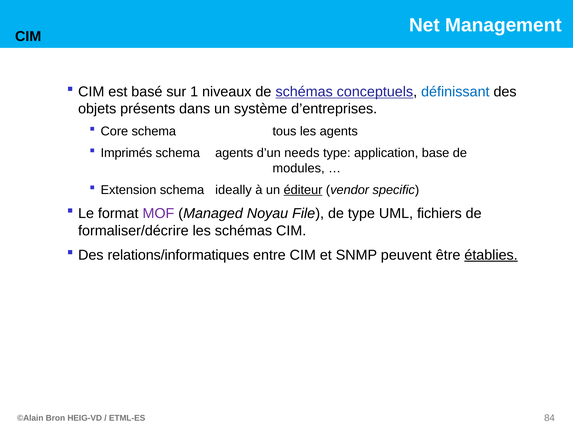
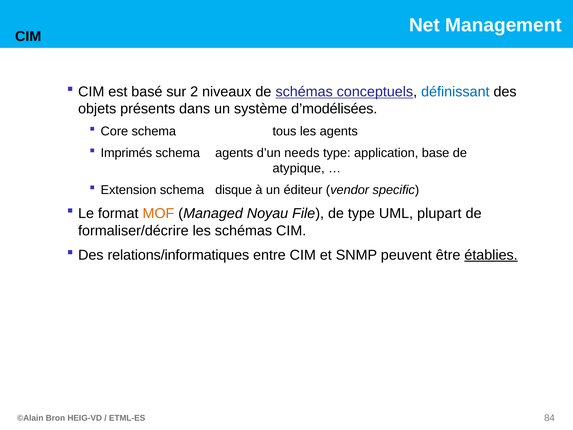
1: 1 -> 2
d’entreprises: d’entreprises -> d’modélisées
modules: modules -> atypique
ideally: ideally -> disque
éditeur underline: present -> none
MOF colour: purple -> orange
fichiers: fichiers -> plupart
